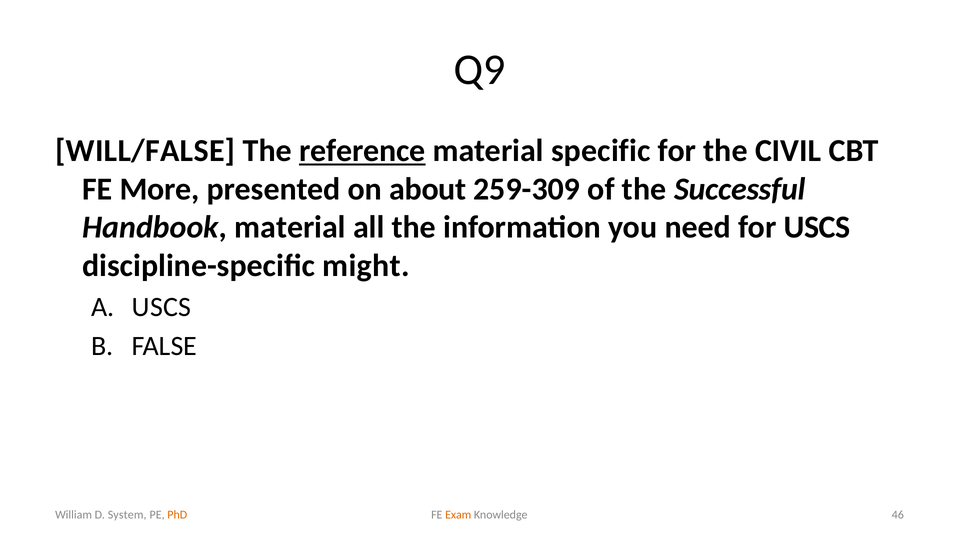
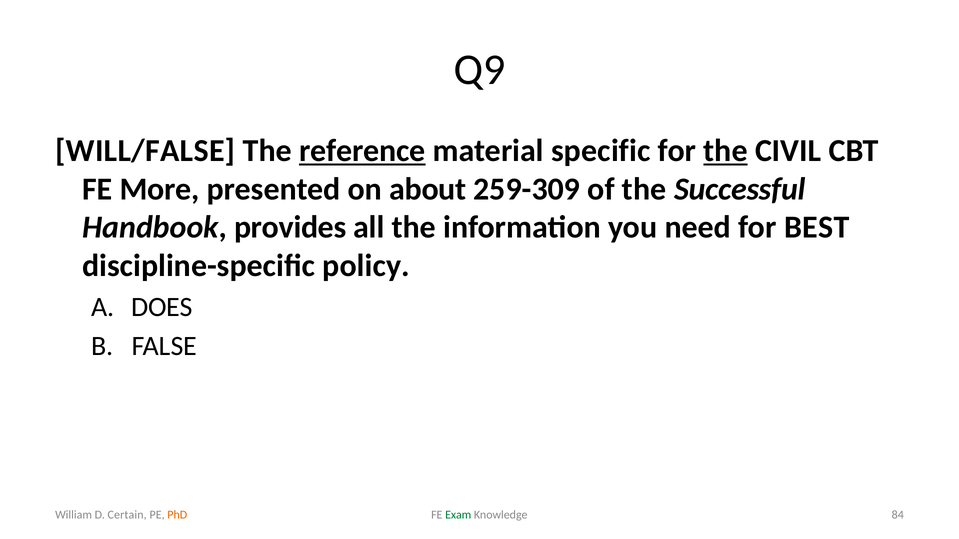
the at (726, 151) underline: none -> present
Handbook material: material -> provides
for USCS: USCS -> BEST
might: might -> policy
USCS at (162, 307): USCS -> DOES
Exam colour: orange -> green
46: 46 -> 84
System: System -> Certain
